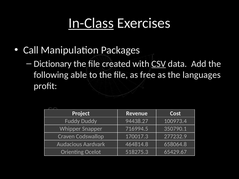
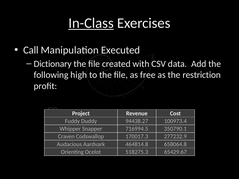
Packages: Packages -> Executed
CSV underline: present -> none
able: able -> high
languages: languages -> restriction
